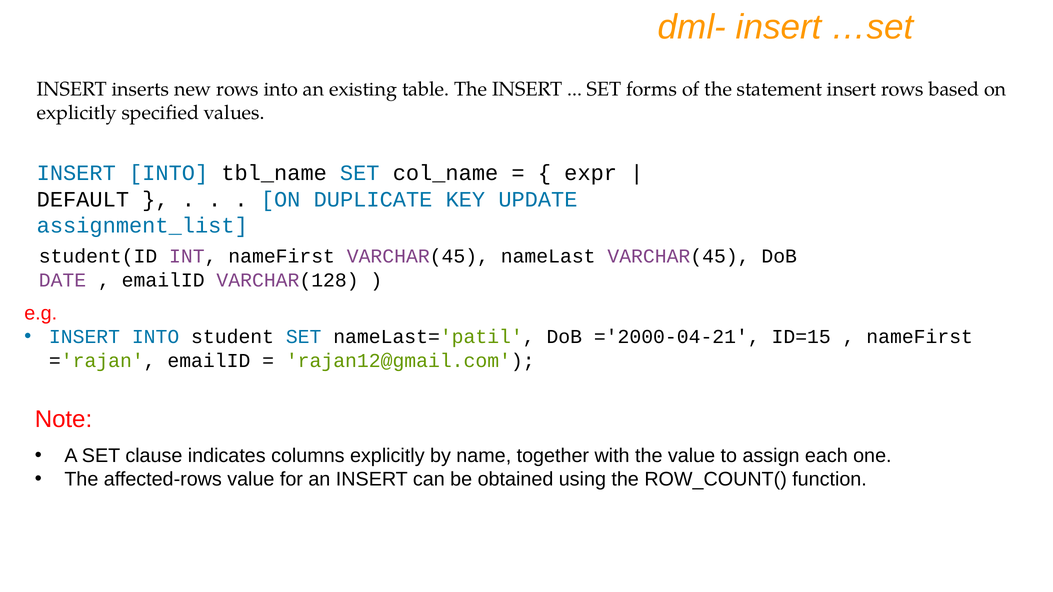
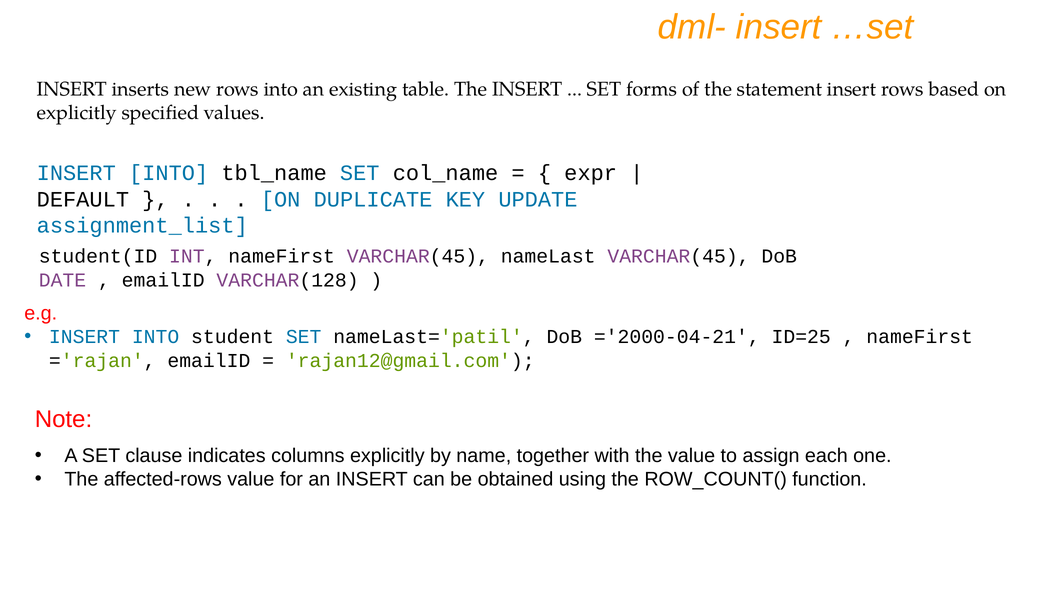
ID=15: ID=15 -> ID=25
